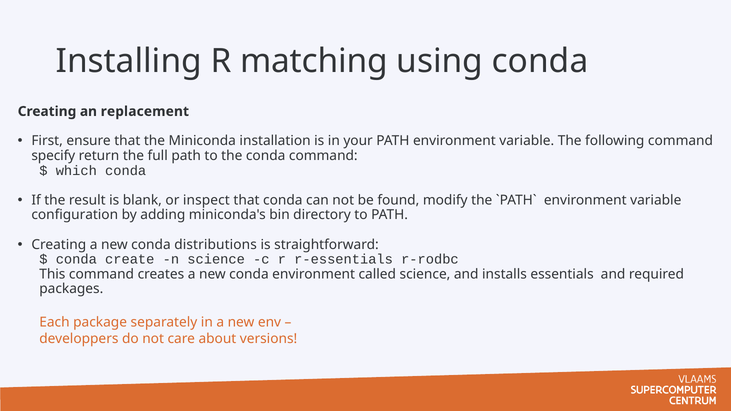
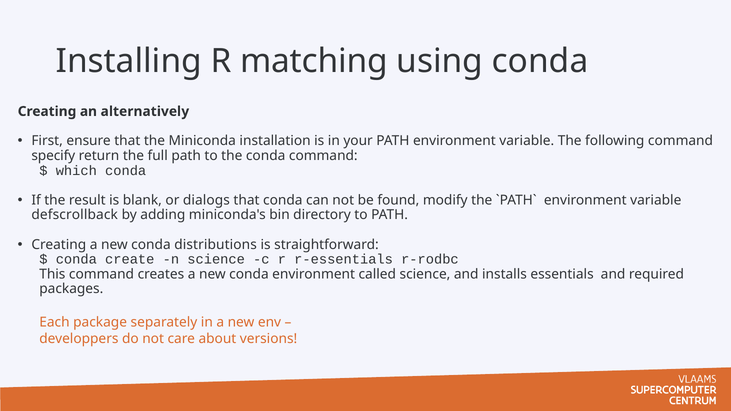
replacement: replacement -> alternatively
inspect: inspect -> dialogs
configuration: configuration -> defscrollback
